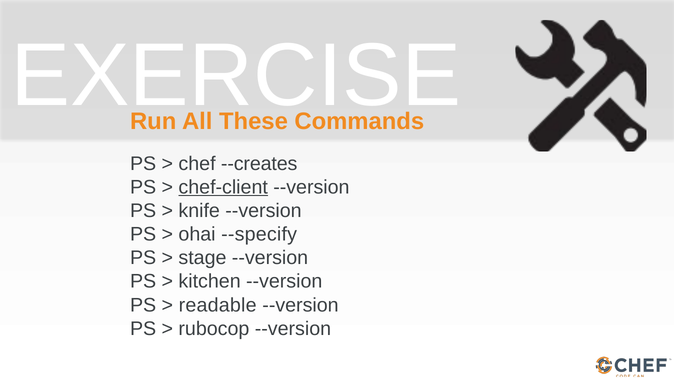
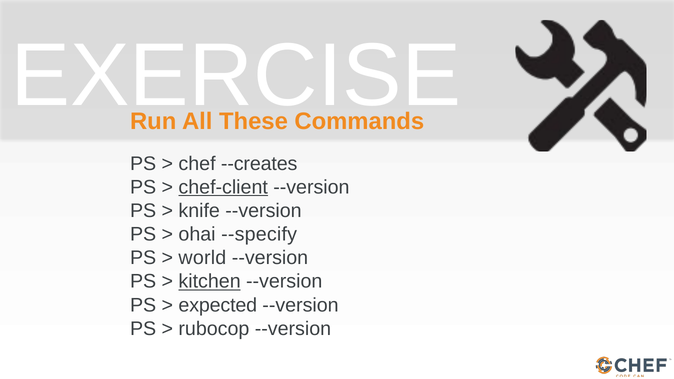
stage: stage -> world
kitchen underline: none -> present
readable: readable -> expected
